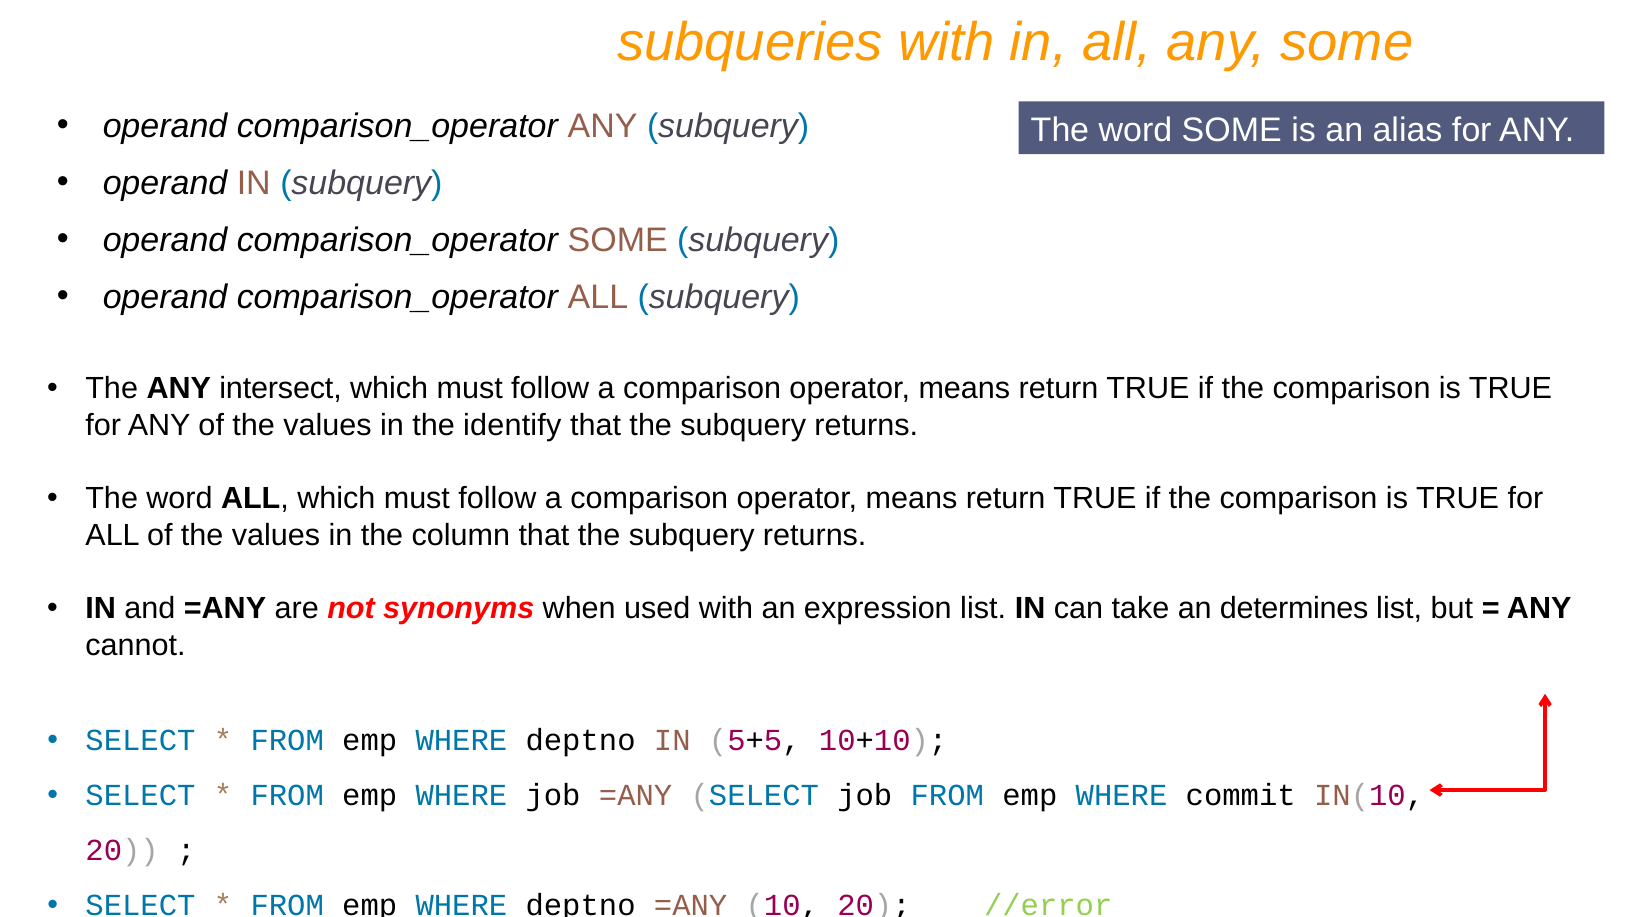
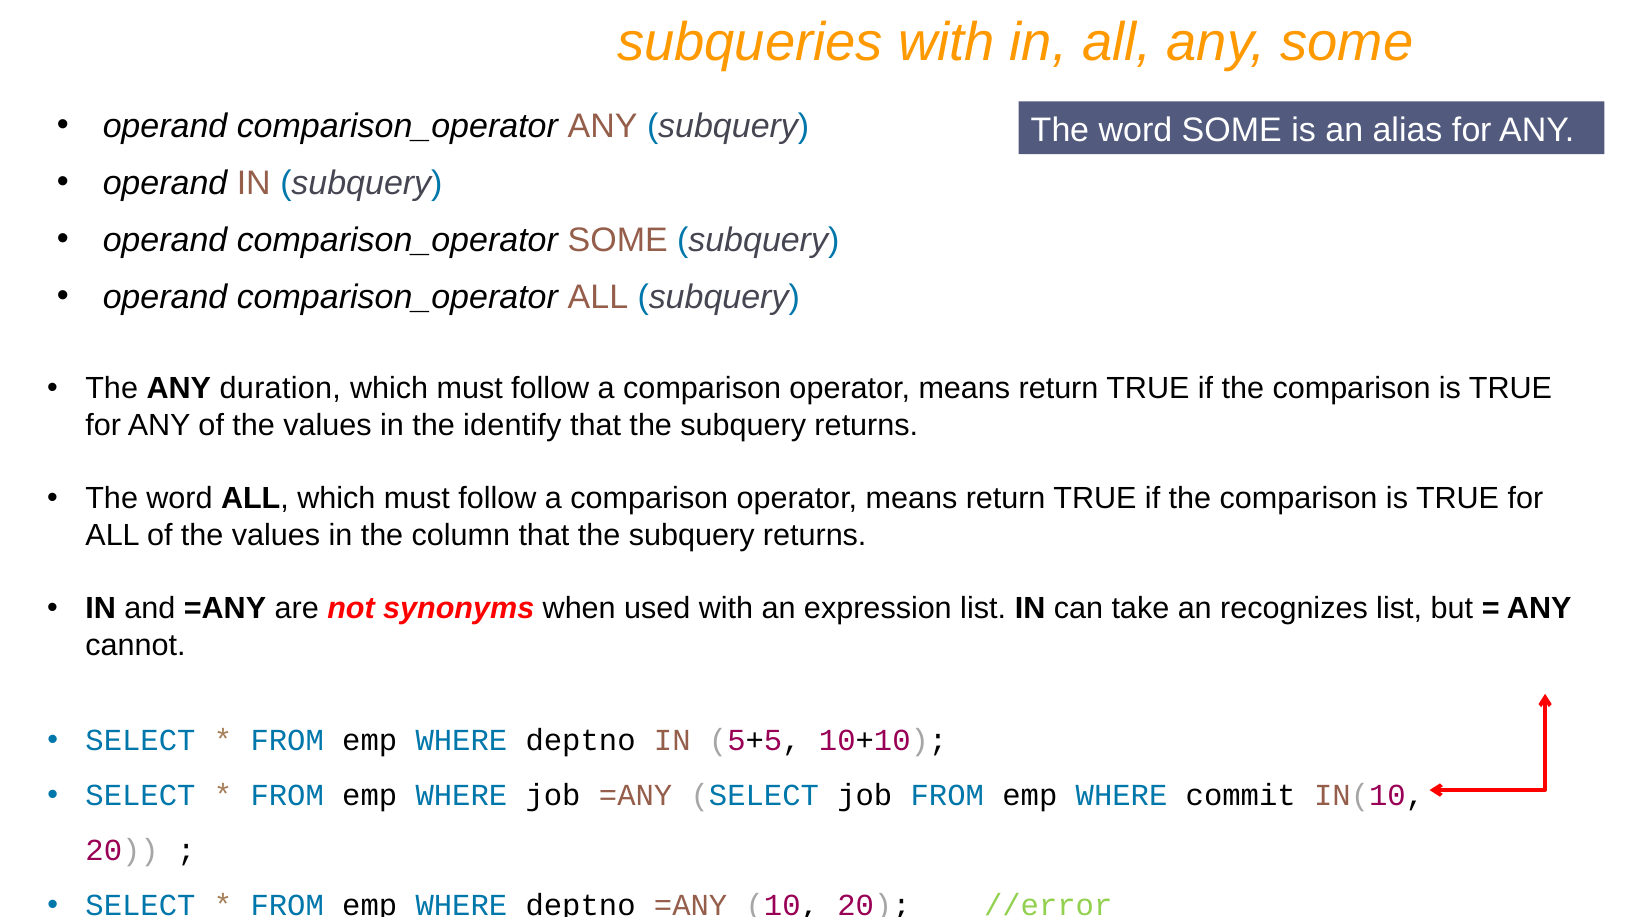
intersect: intersect -> duration
determines: determines -> recognizes
